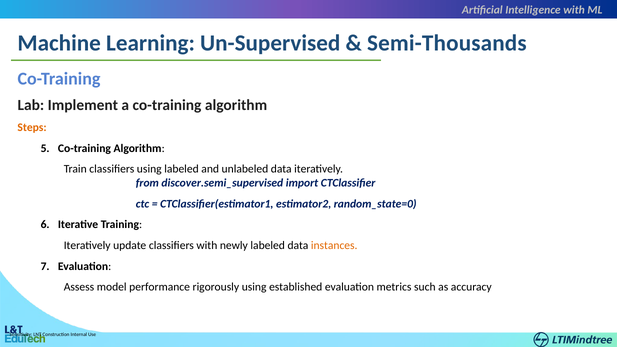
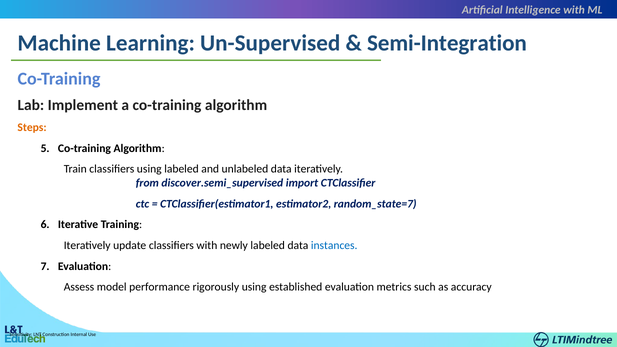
Semi-Thousands: Semi-Thousands -> Semi-Integration
random_state=0: random_state=0 -> random_state=7
instances colour: orange -> blue
